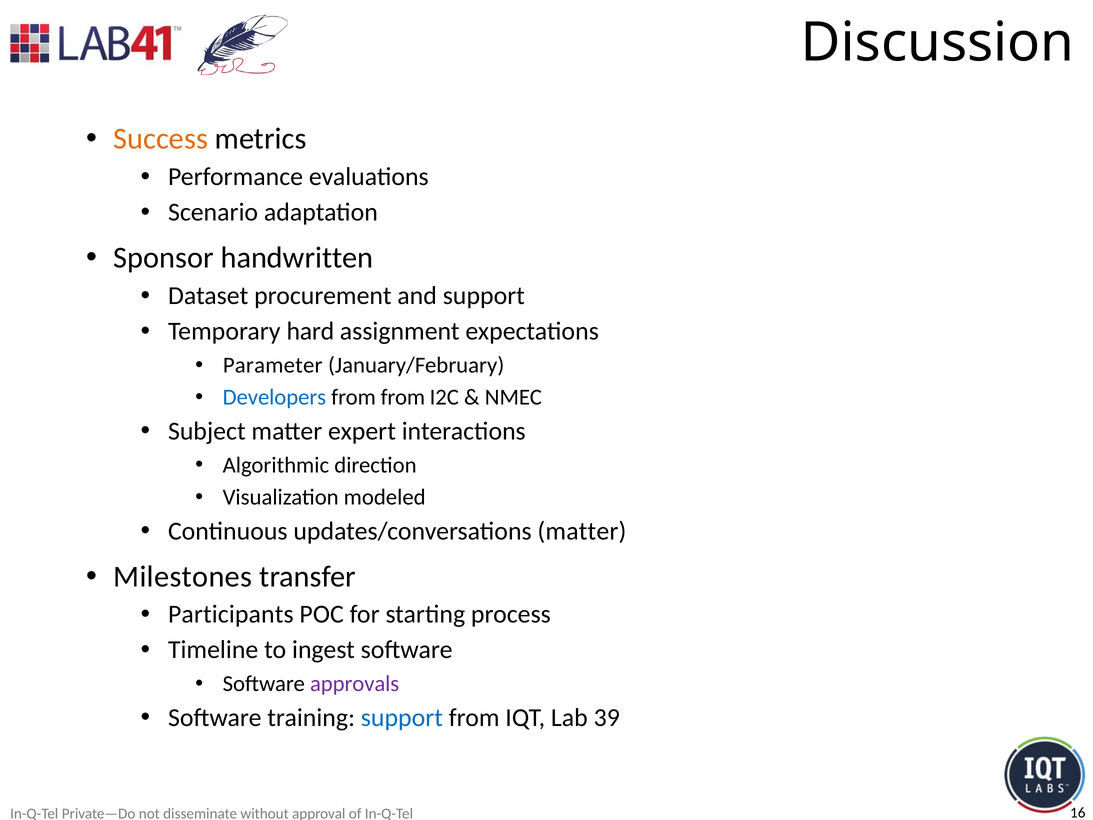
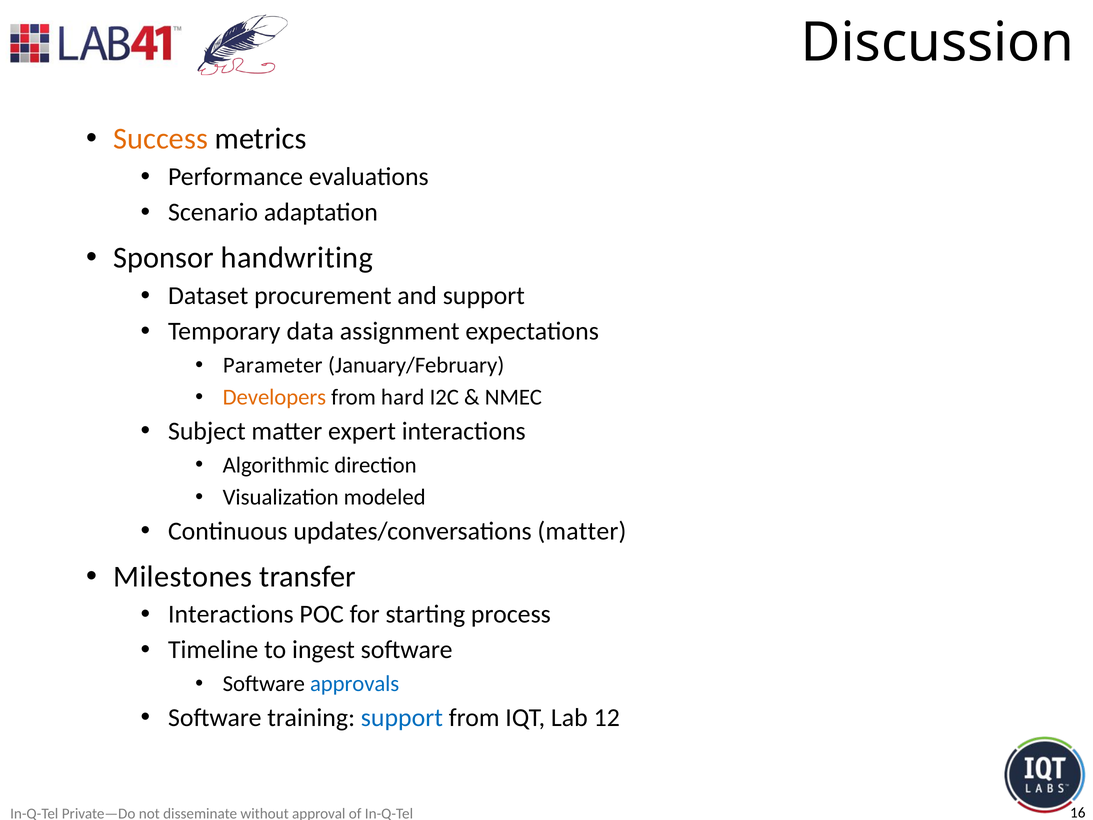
handwritten: handwritten -> handwriting
hard: hard -> data
Developers colour: blue -> orange
from from: from -> hard
Participants at (231, 614): Participants -> Interactions
approvals colour: purple -> blue
39: 39 -> 12
